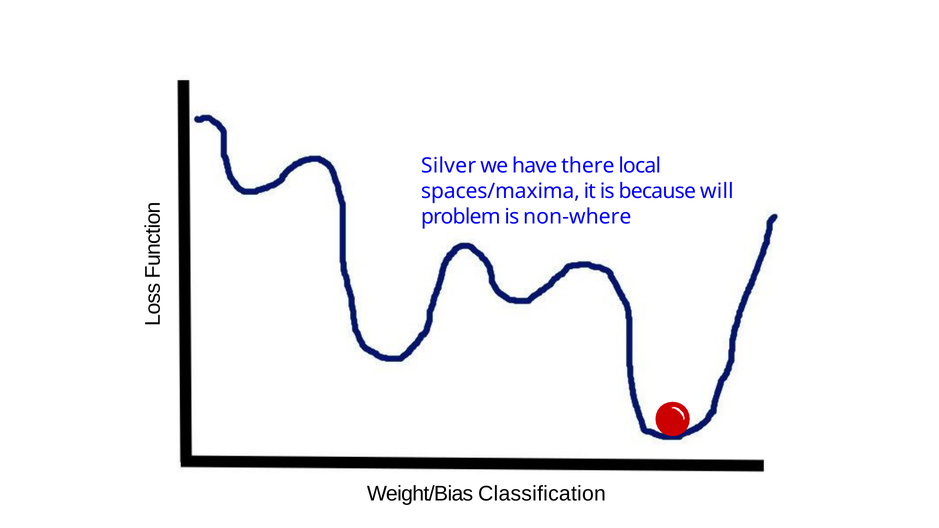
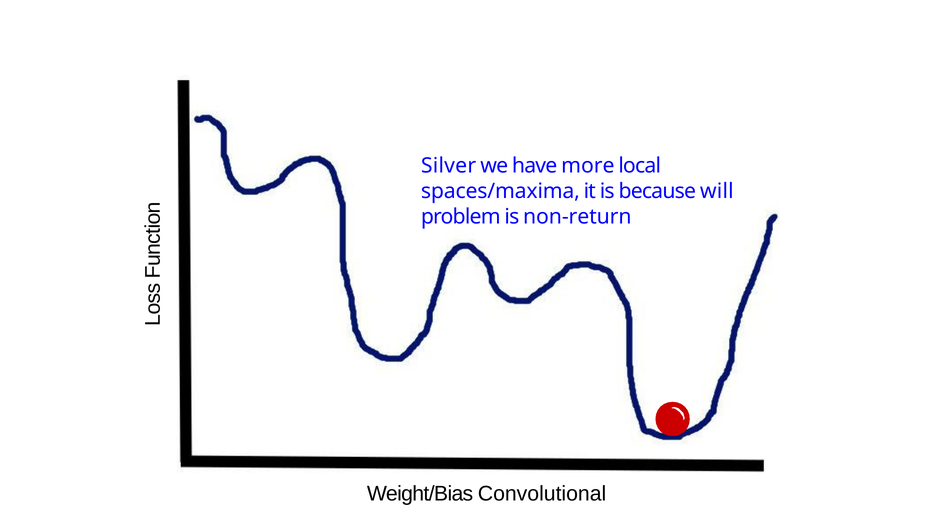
there: there -> more
non-where: non-where -> non-return
Classification: Classification -> Convolutional
